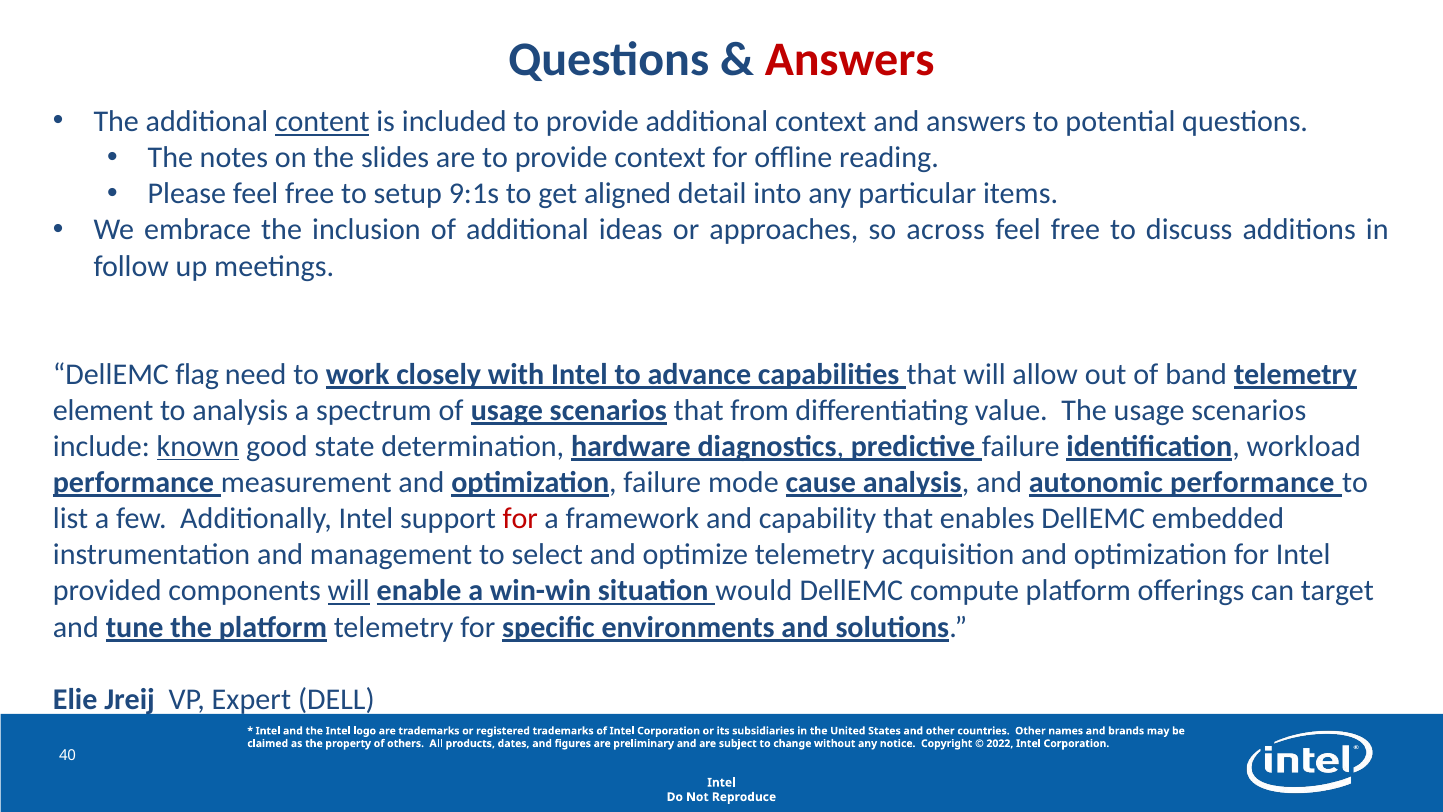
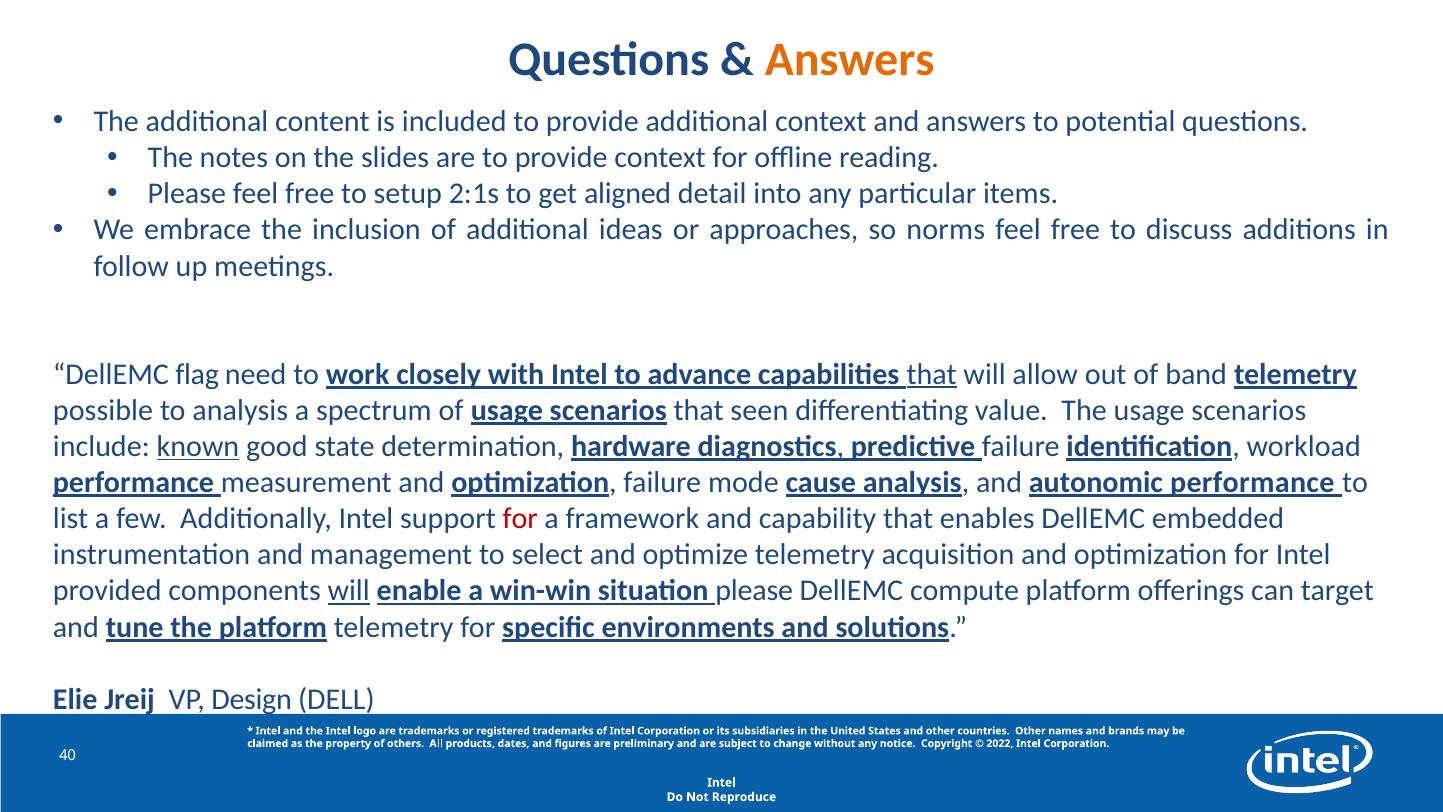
Answers at (850, 59) colour: red -> orange
content underline: present -> none
9:1s: 9:1s -> 2:1s
across: across -> norms
that at (932, 374) underline: none -> present
element: element -> possible
from: from -> seen
situation would: would -> please
Expert: Expert -> Design
